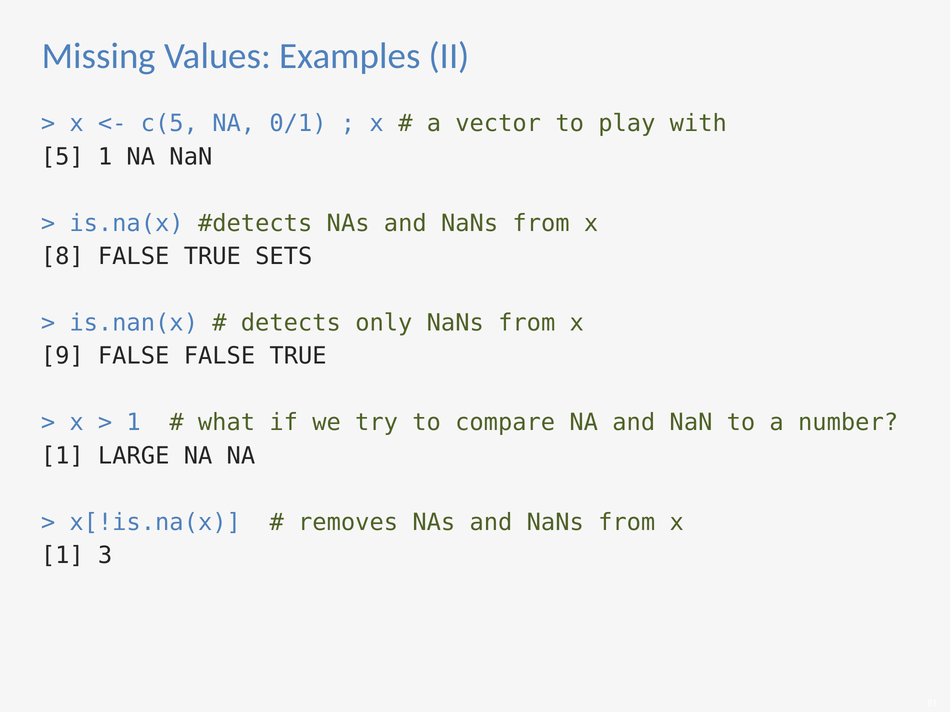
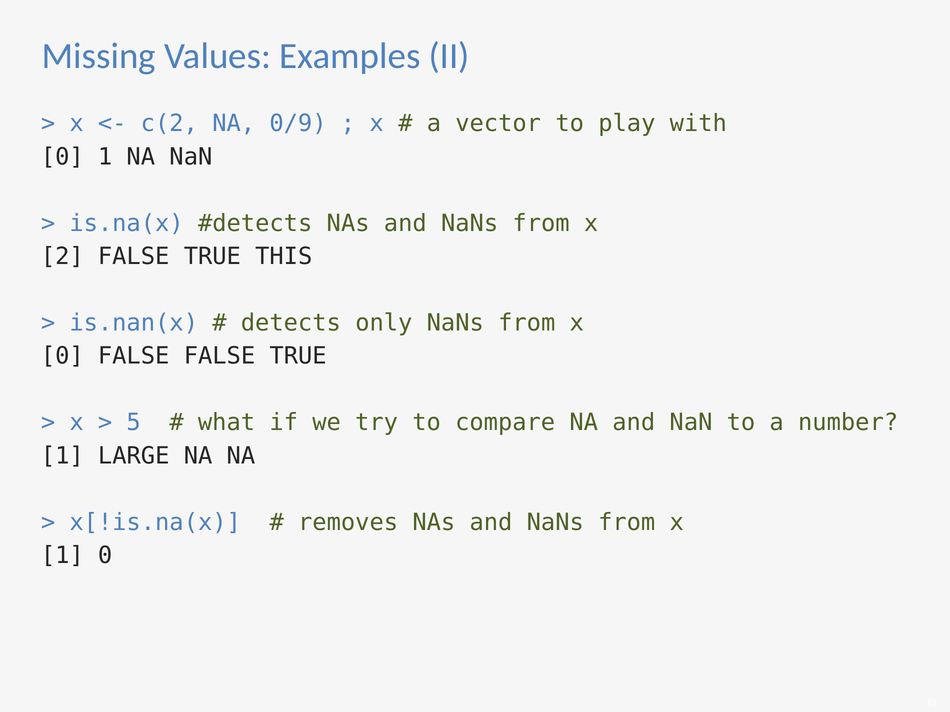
c(5: c(5 -> c(2
0/1: 0/1 -> 0/9
5 at (62, 157): 5 -> 0
8: 8 -> 2
SETS: SETS -> THIS
9 at (62, 356): 9 -> 0
1 at (134, 423): 1 -> 5
1 3: 3 -> 0
